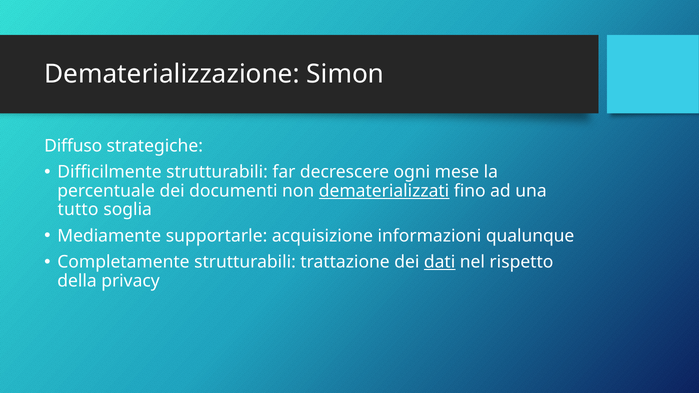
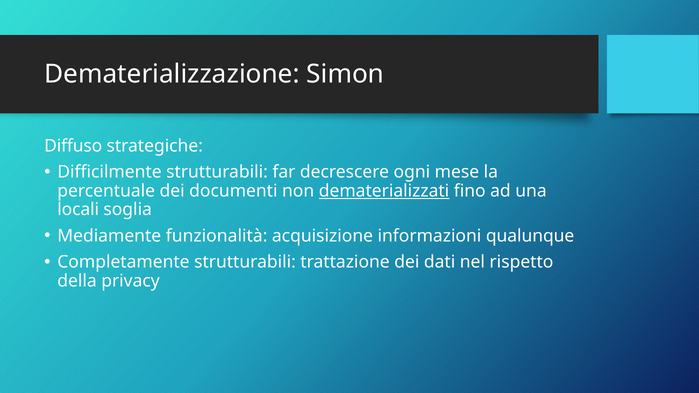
tutto: tutto -> locali
supportarle: supportarle -> funzionalità
dati underline: present -> none
